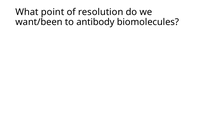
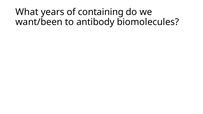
point: point -> years
resolution: resolution -> containing
